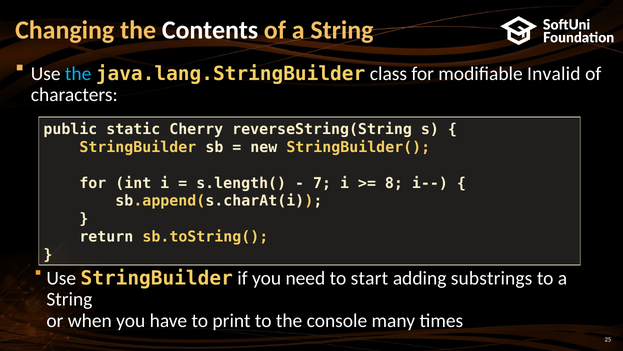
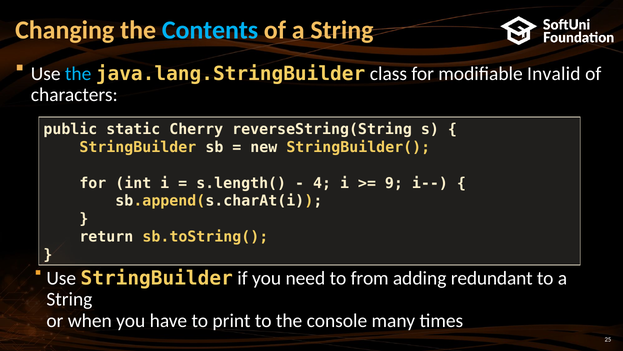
Contents colour: white -> light blue
7: 7 -> 4
8: 8 -> 9
start: start -> from
substrings: substrings -> redundant
